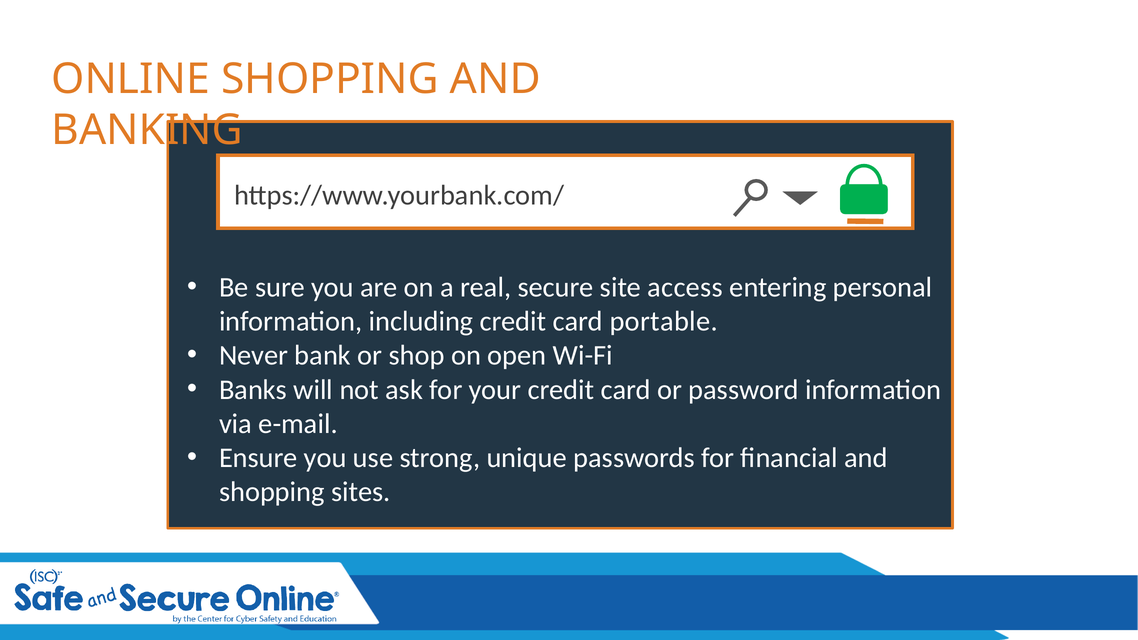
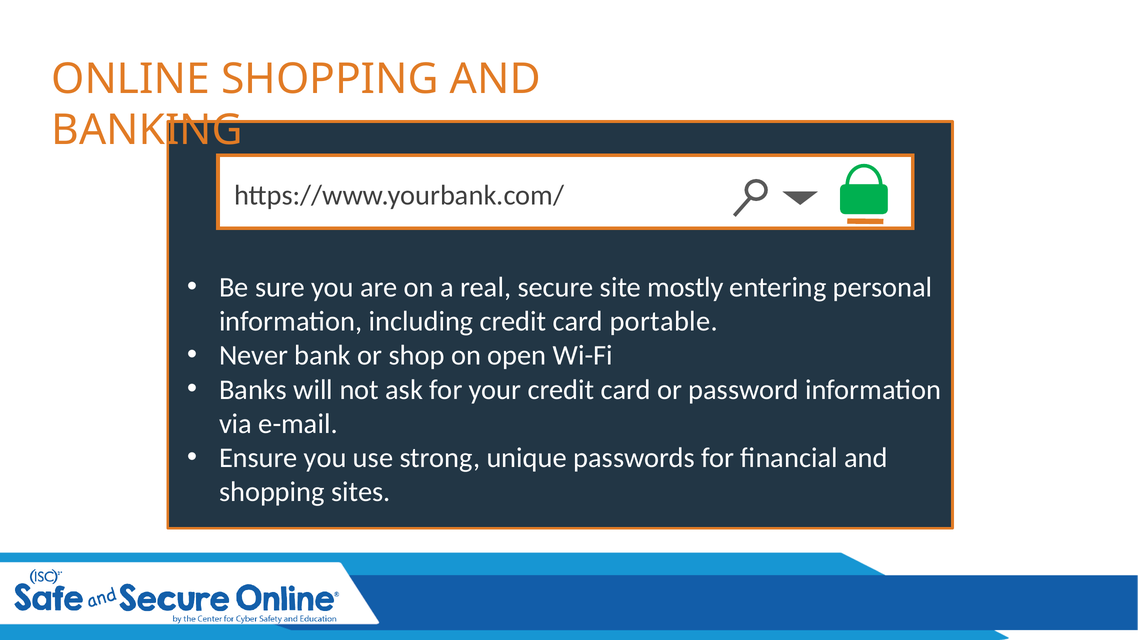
access: access -> mostly
